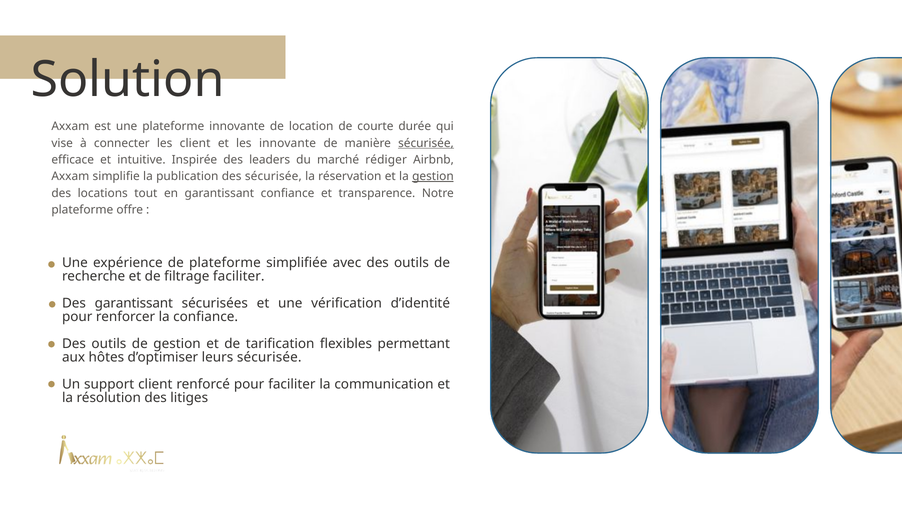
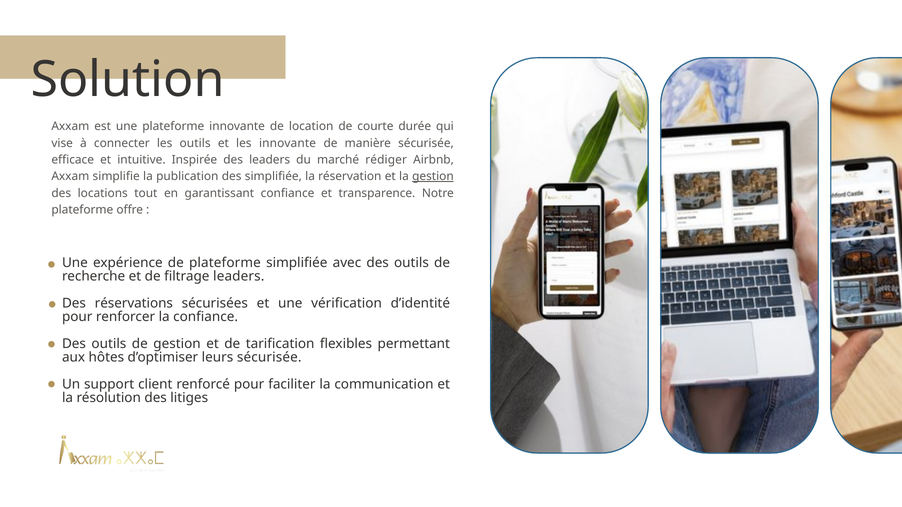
les client: client -> outils
sécurisée at (426, 143) underline: present -> none
des sécurisée: sécurisée -> simplifiée
filtrage faciliter: faciliter -> leaders
Des garantissant: garantissant -> réservations
